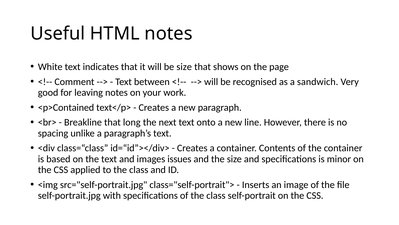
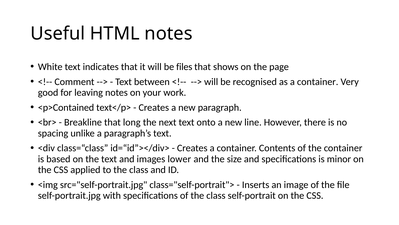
be size: size -> files
as a sandwich: sandwich -> container
issues: issues -> lower
